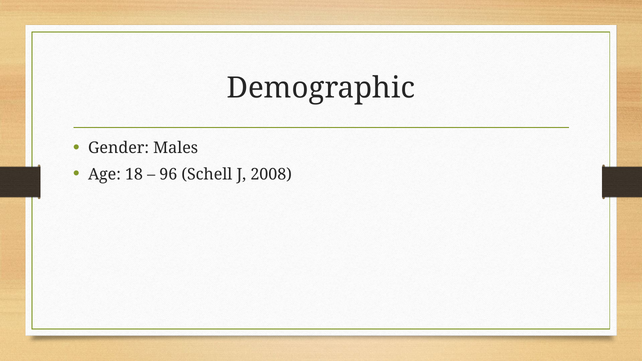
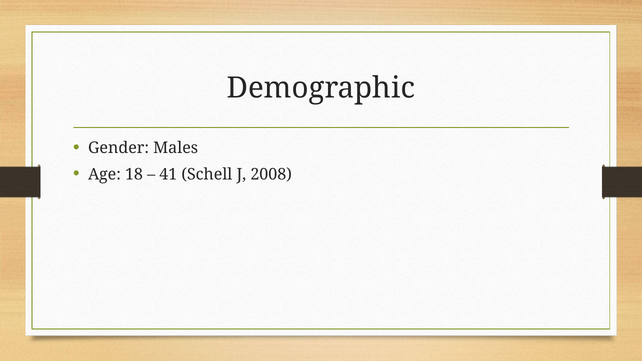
96: 96 -> 41
